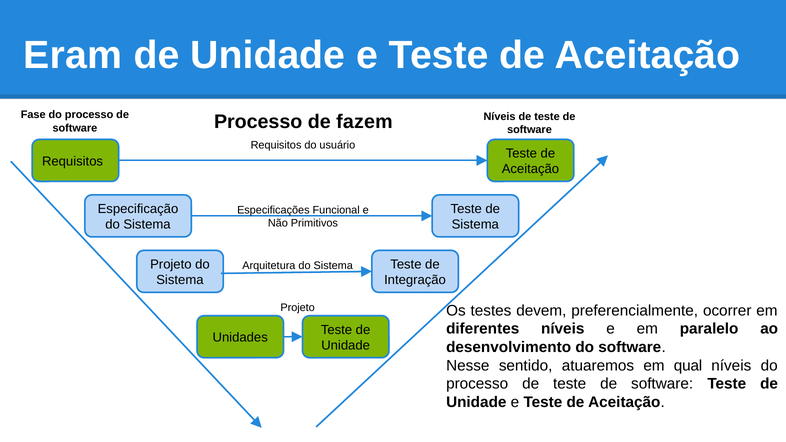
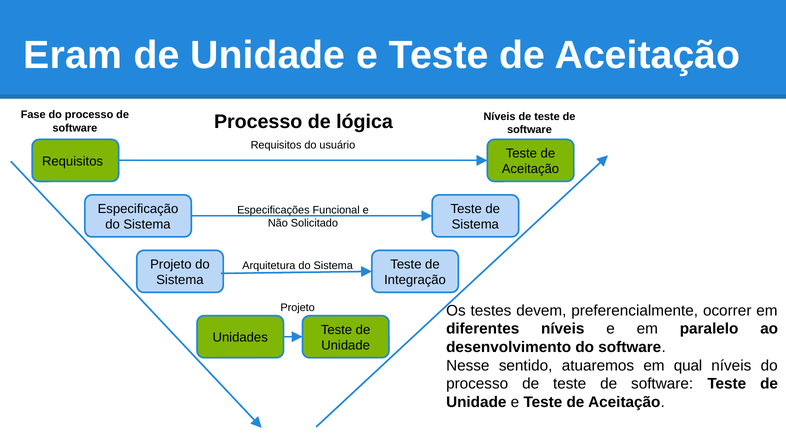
fazem: fazem -> lógica
Primitivos: Primitivos -> Solicitado
